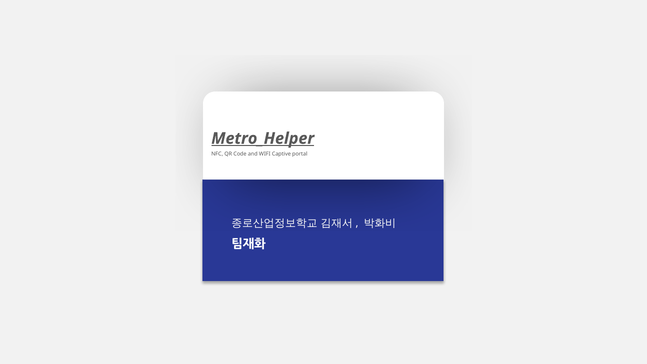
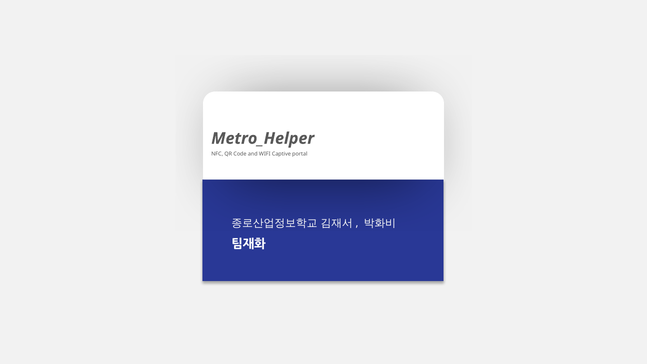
Metro_Helper underline: present -> none
